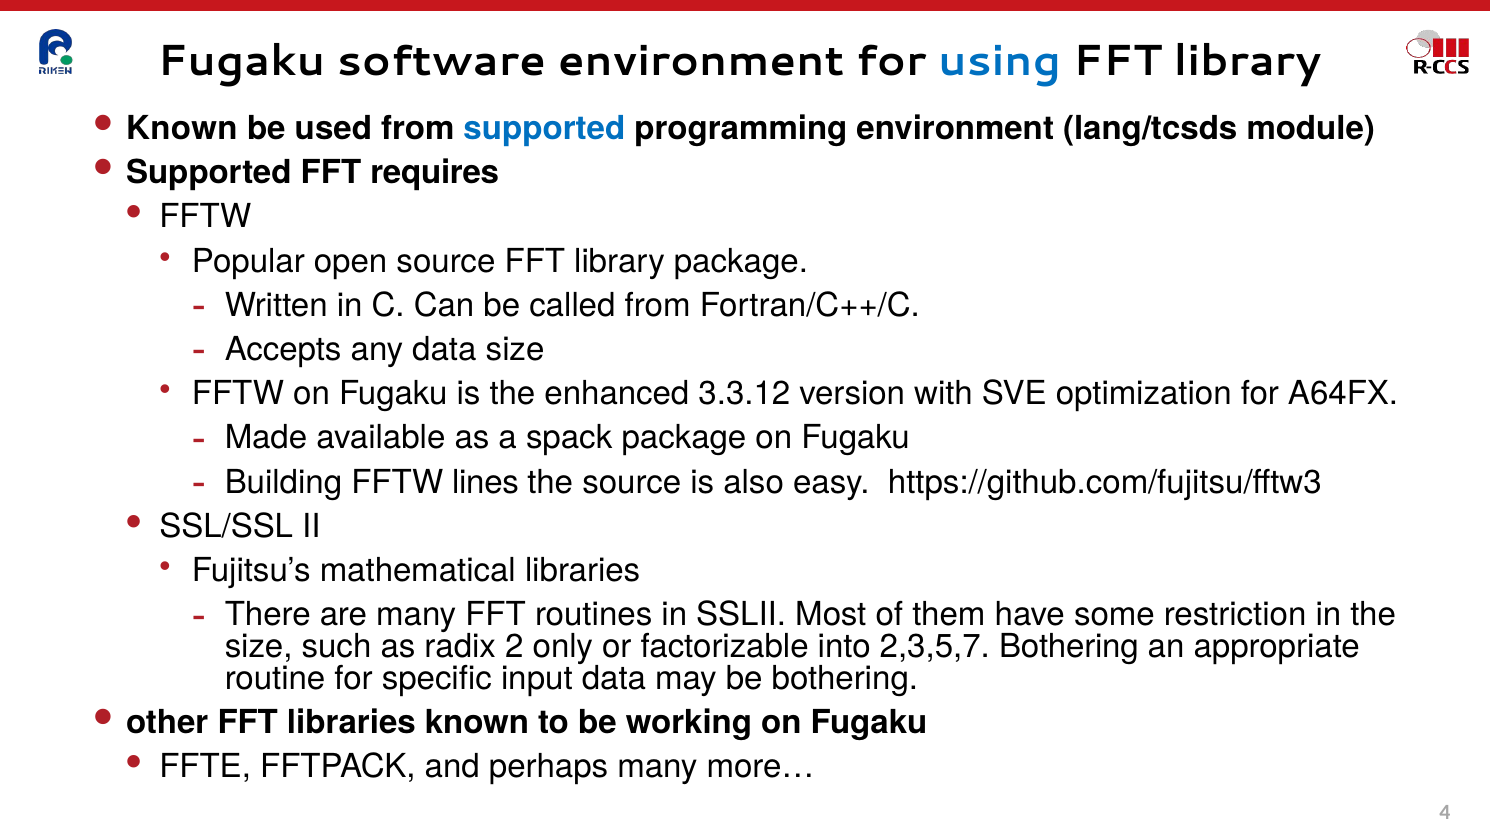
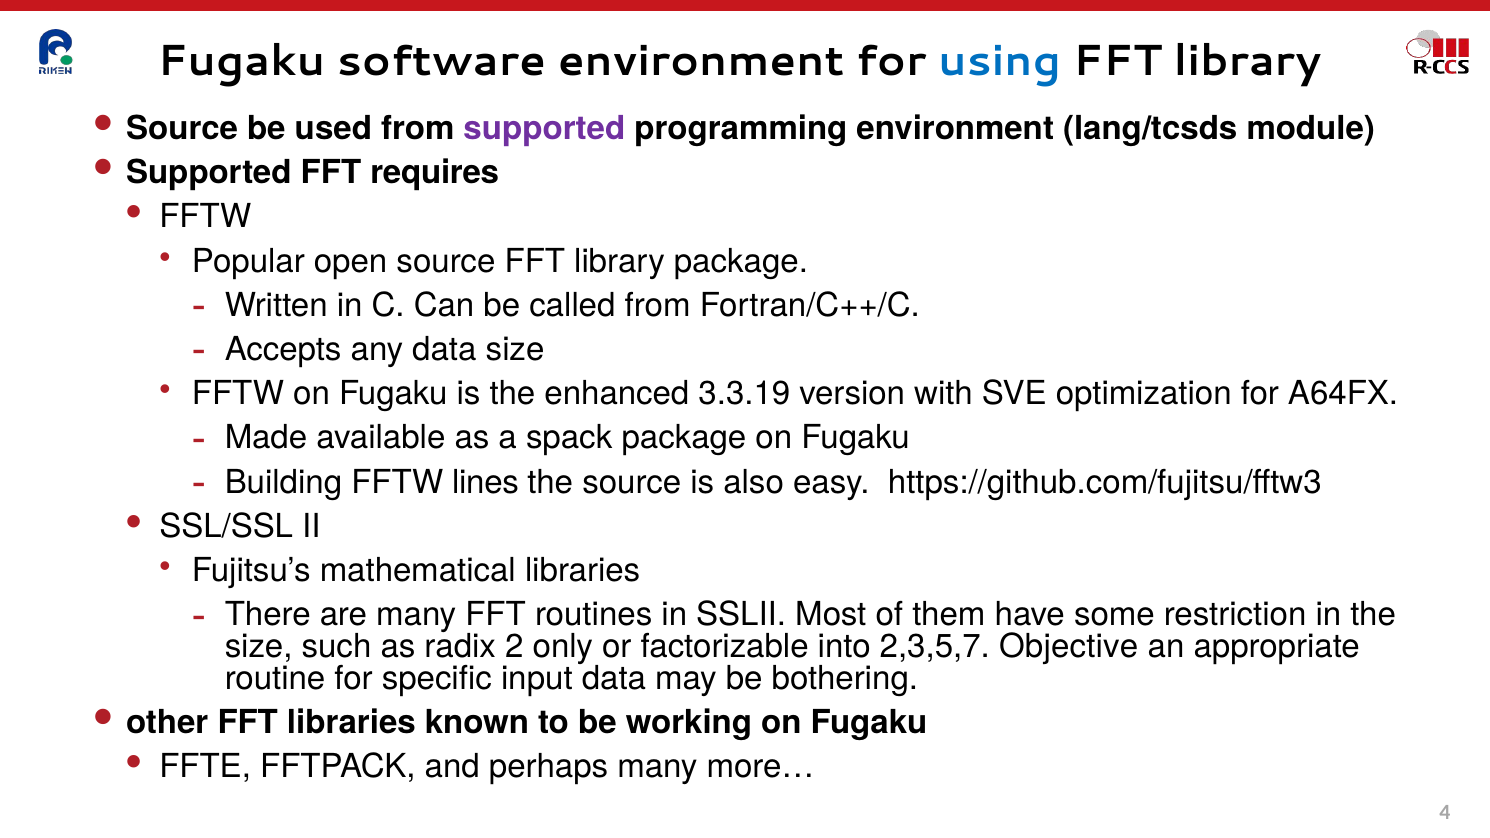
Known at (182, 129): Known -> Source
supported at (544, 129) colour: blue -> purple
3.3.12: 3.3.12 -> 3.3.19
2,3,5,7 Bothering: Bothering -> Objective
